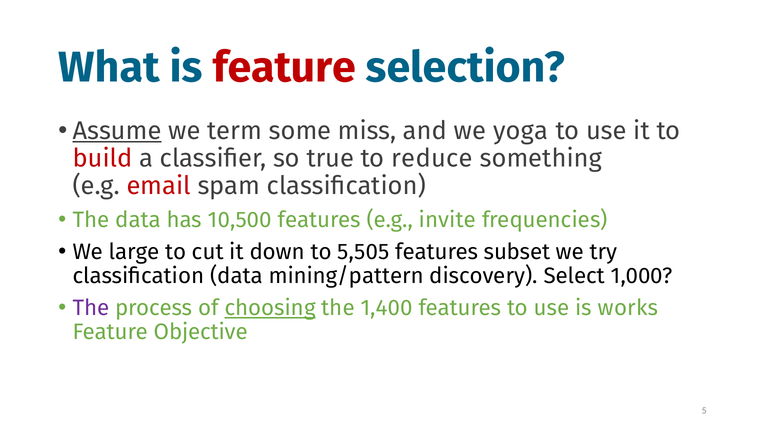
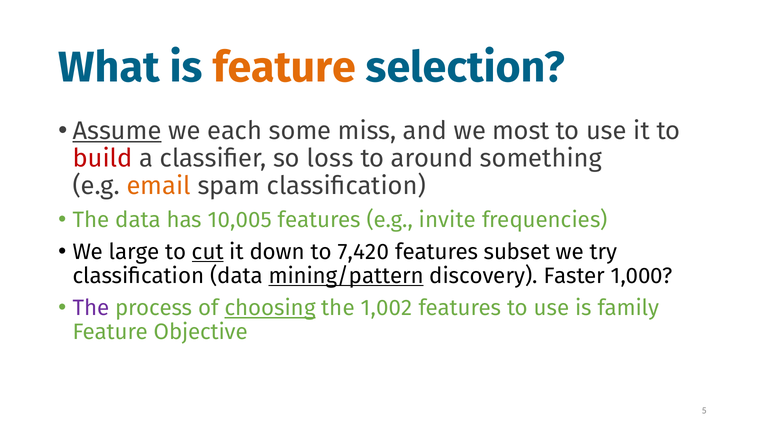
feature at (284, 67) colour: red -> orange
term: term -> each
yoga: yoga -> most
true: true -> loss
reduce: reduce -> around
email colour: red -> orange
10,500: 10,500 -> 10,005
cut underline: none -> present
5,505: 5,505 -> 7,420
mining/pattern underline: none -> present
Select: Select -> Faster
1,400: 1,400 -> 1,002
works: works -> family
